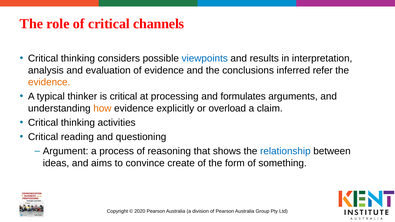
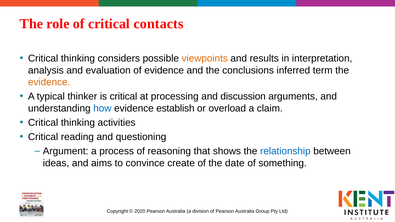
channels: channels -> contacts
viewpoints colour: blue -> orange
refer: refer -> term
formulates: formulates -> discussion
how colour: orange -> blue
explicitly: explicitly -> establish
form: form -> date
